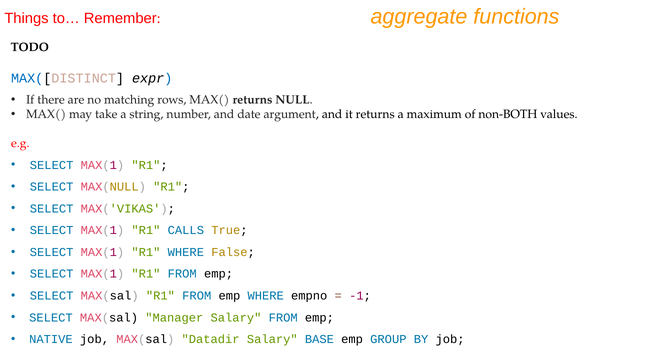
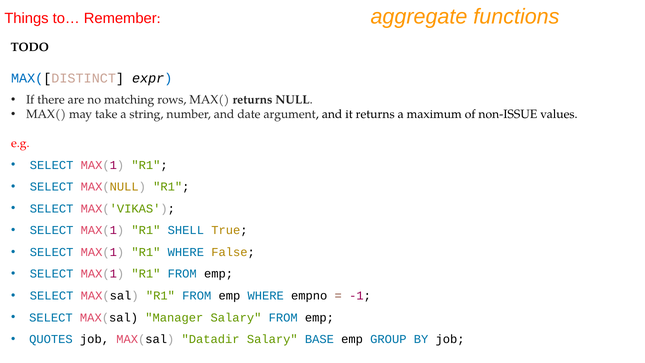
non-BOTH: non-BOTH -> non-ISSUE
CALLS: CALLS -> SHELL
NATIVE: NATIVE -> QUOTES
